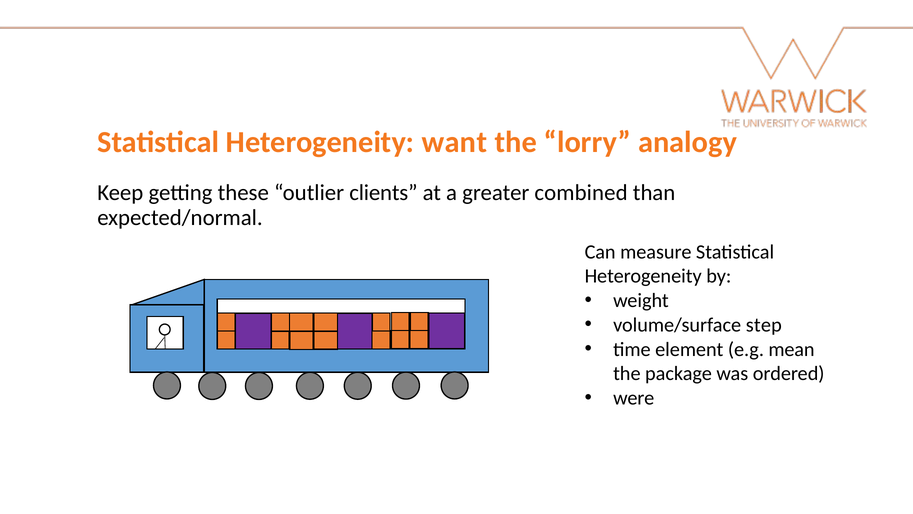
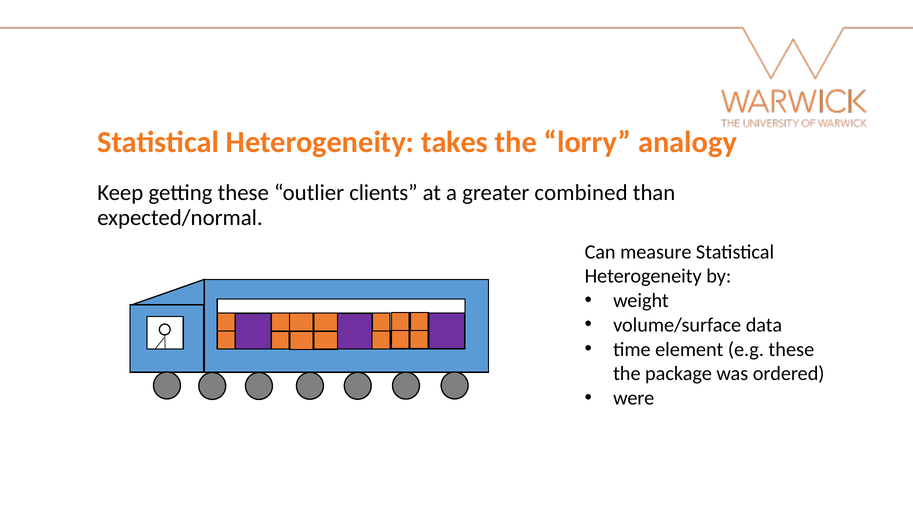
want: want -> takes
step: step -> data
e.g mean: mean -> these
